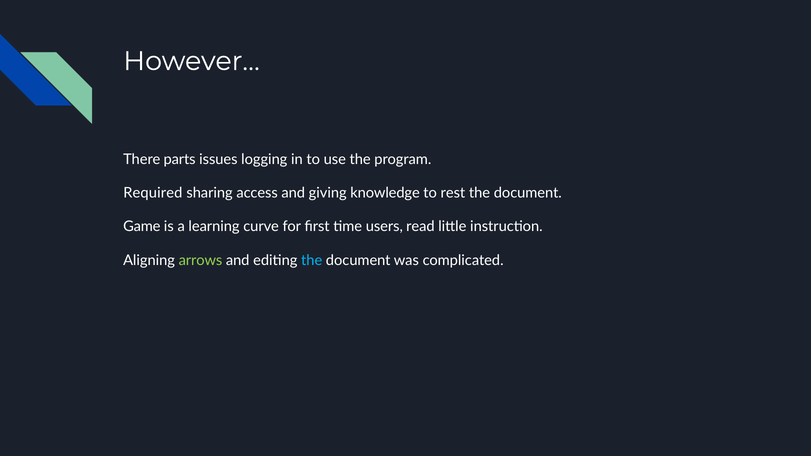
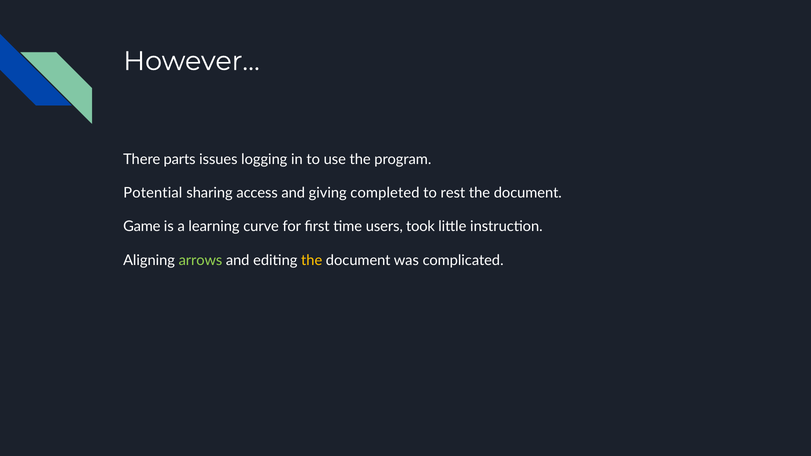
Required: Required -> Potential
knowledge: knowledge -> completed
read: read -> took
the at (312, 260) colour: light blue -> yellow
